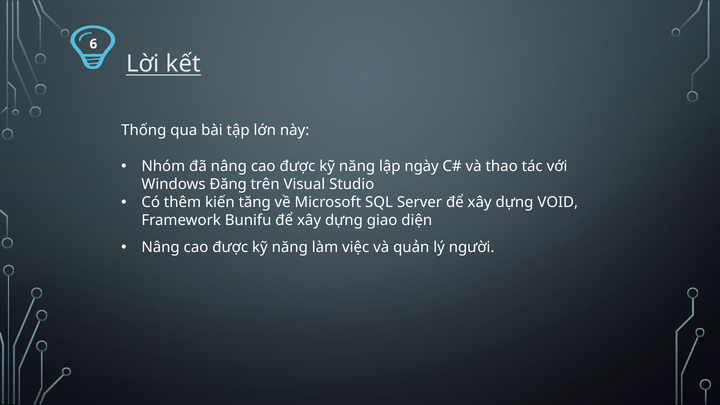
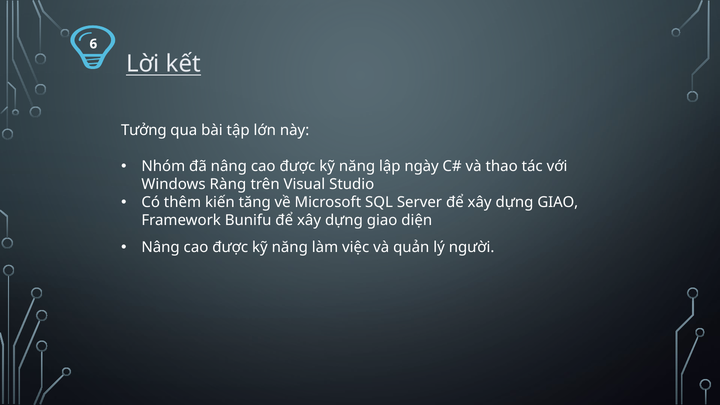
Thống: Thống -> Tưởng
Đăng: Đăng -> Ràng
VOID at (558, 202): VOID -> GIAO
